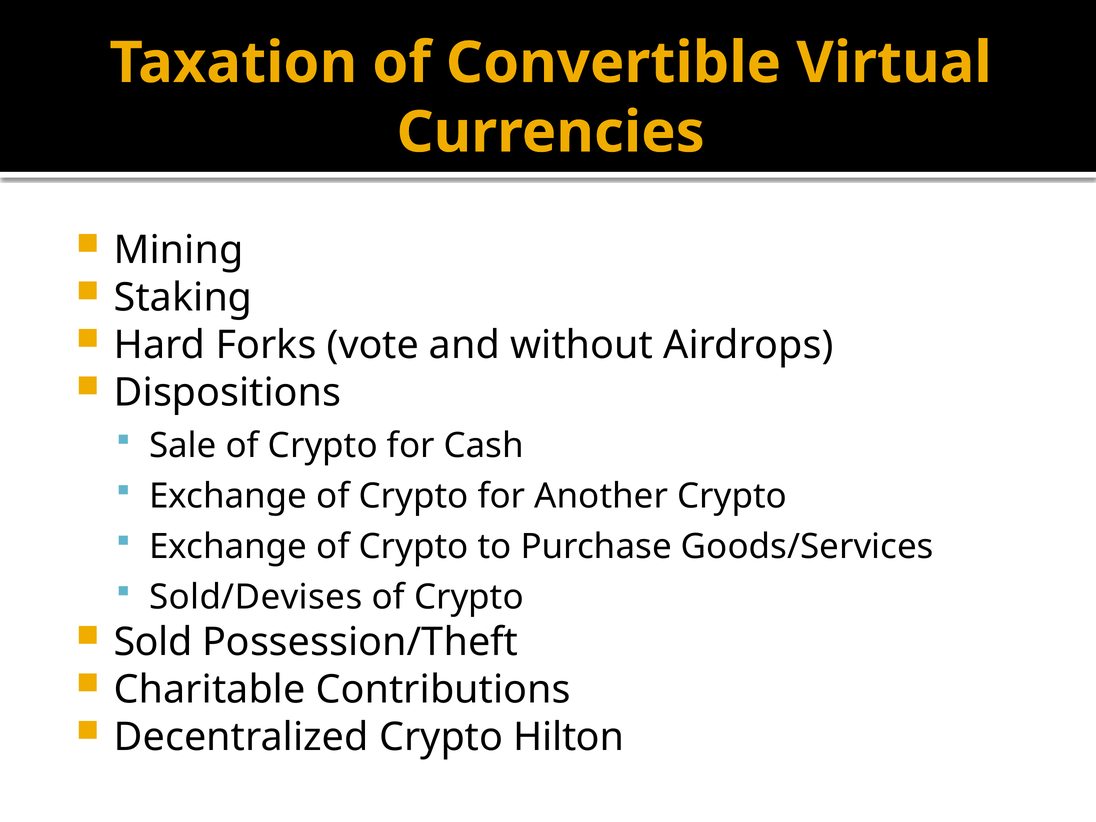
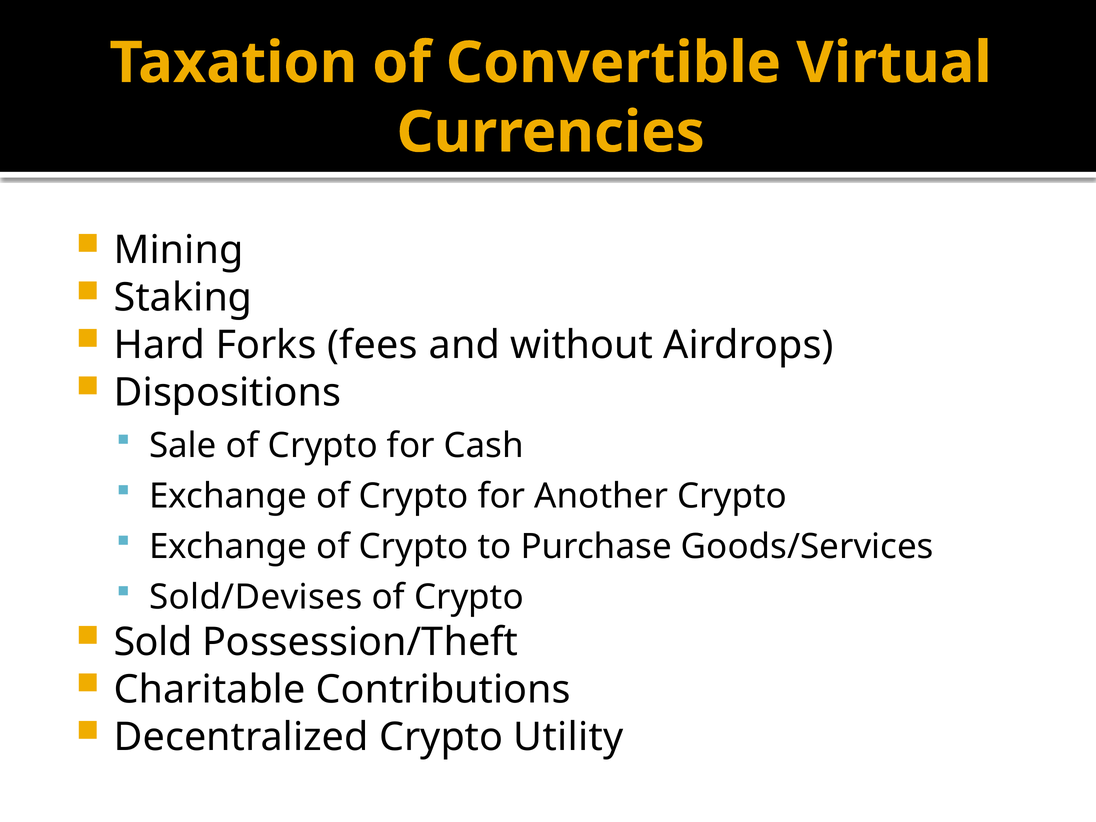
vote: vote -> fees
Hilton: Hilton -> Utility
